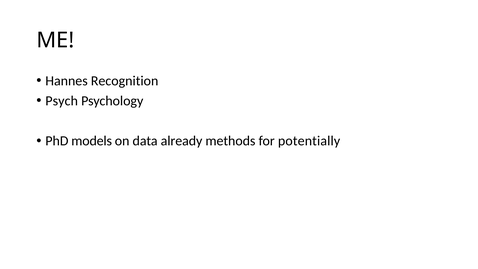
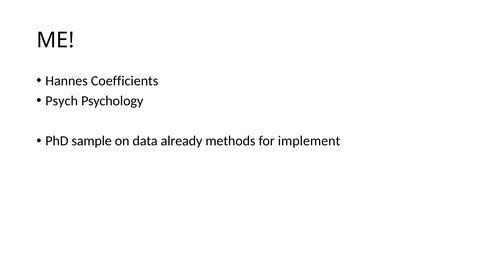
Recognition: Recognition -> Coefficients
models: models -> sample
potentially: potentially -> implement
